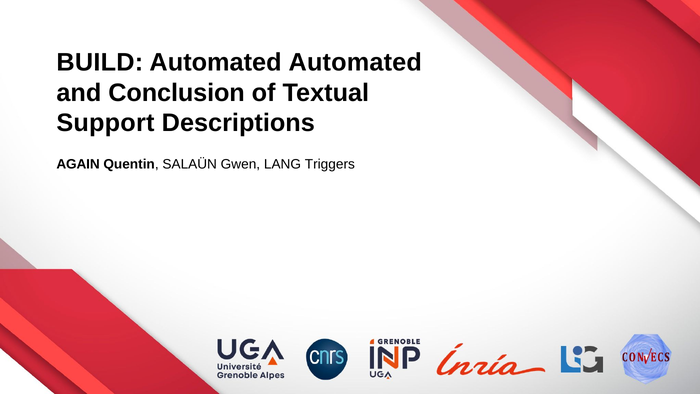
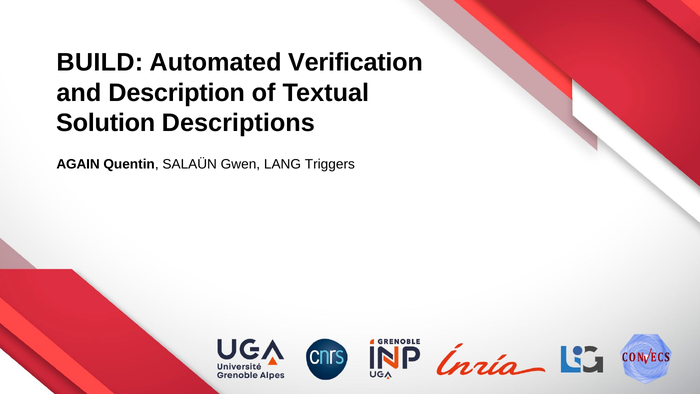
Automated Automated: Automated -> Verification
Conclusion: Conclusion -> Description
Support: Support -> Solution
